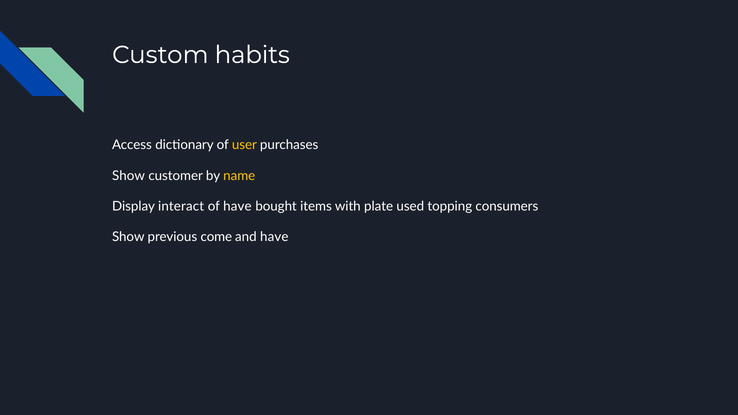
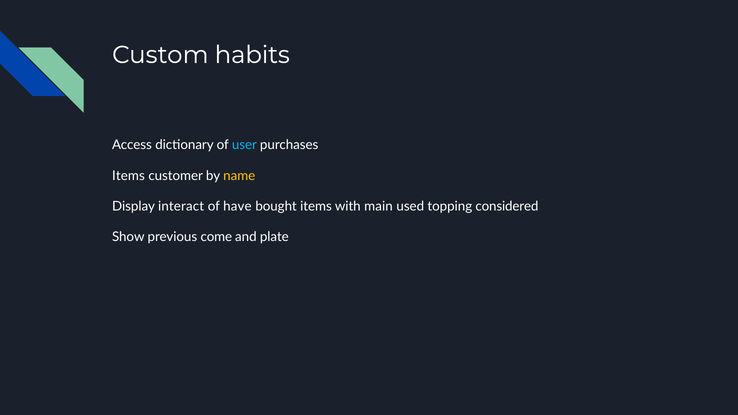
user colour: yellow -> light blue
Show at (128, 176): Show -> Items
plate: plate -> main
consumers: consumers -> considered
and have: have -> plate
